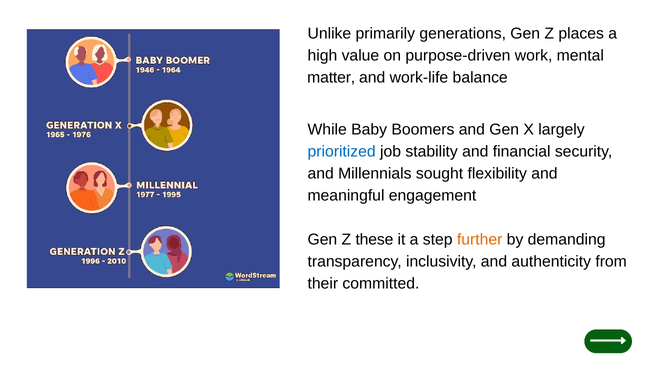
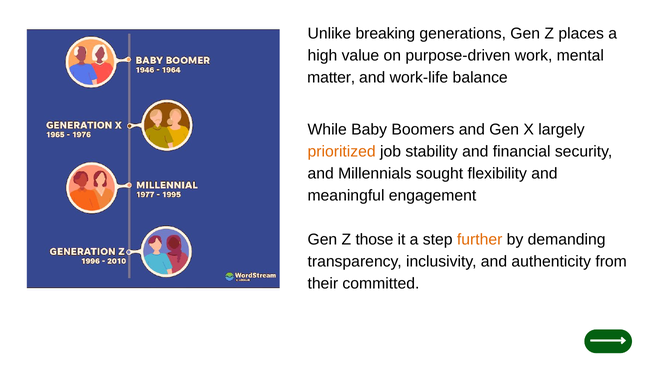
primarily: primarily -> breaking
prioritized colour: blue -> orange
these: these -> those
